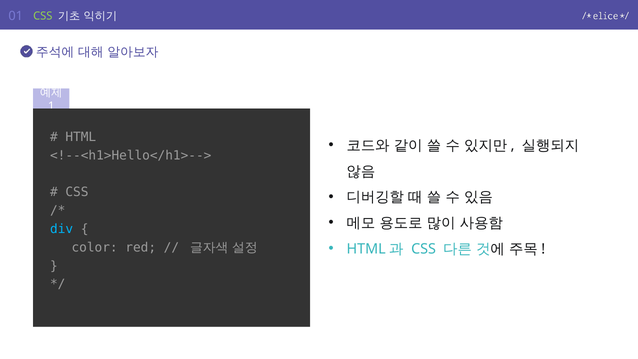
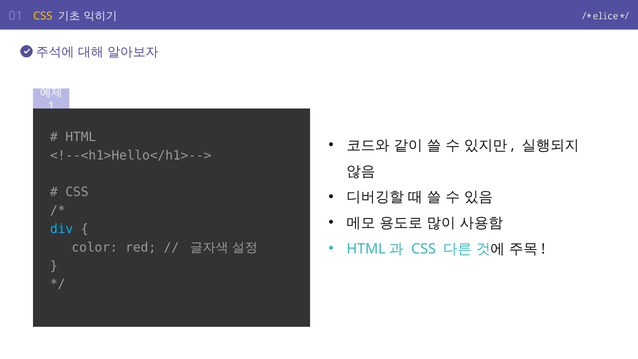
CSS at (43, 16) colour: light green -> yellow
